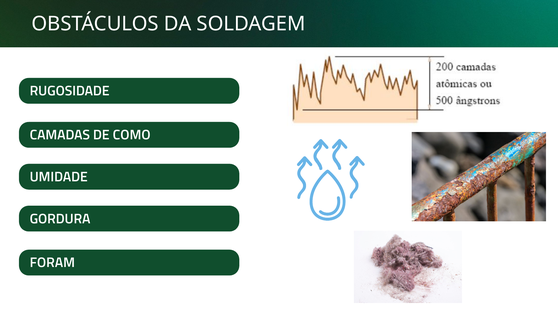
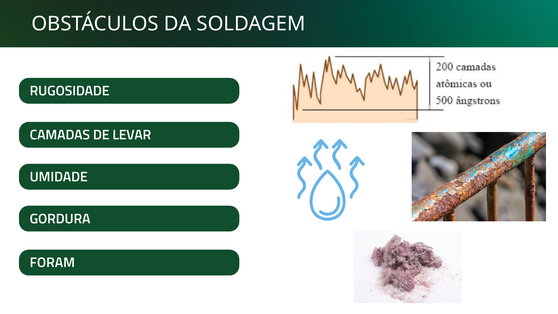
COMO: COMO -> LEVAR
